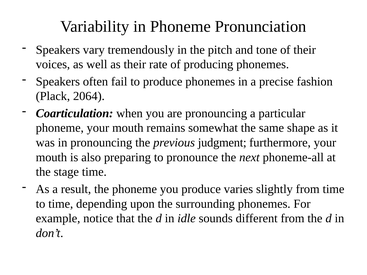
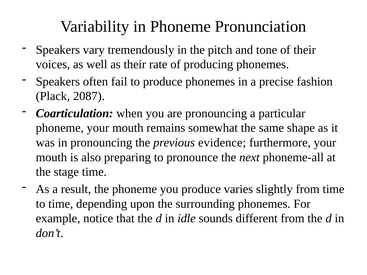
2064: 2064 -> 2087
judgment: judgment -> evidence
